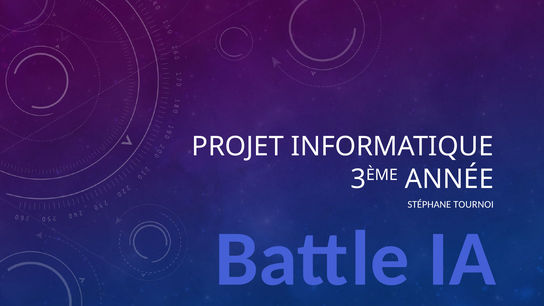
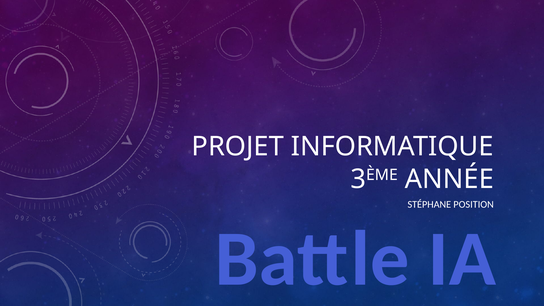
TOURNOI: TOURNOI -> POSITION
